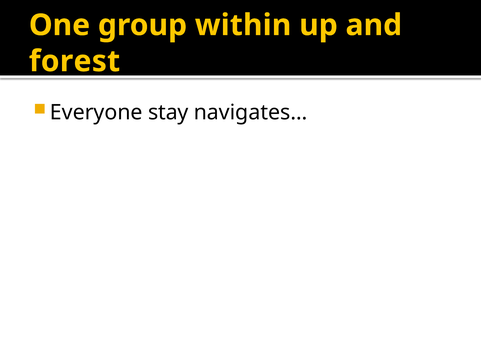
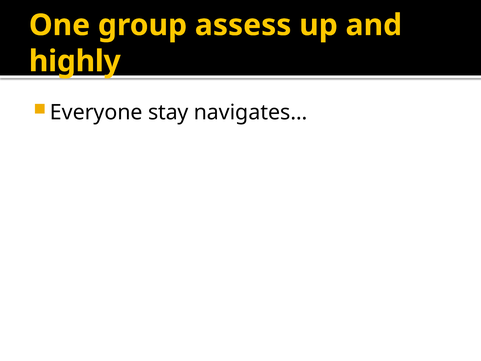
within: within -> assess
forest: forest -> highly
